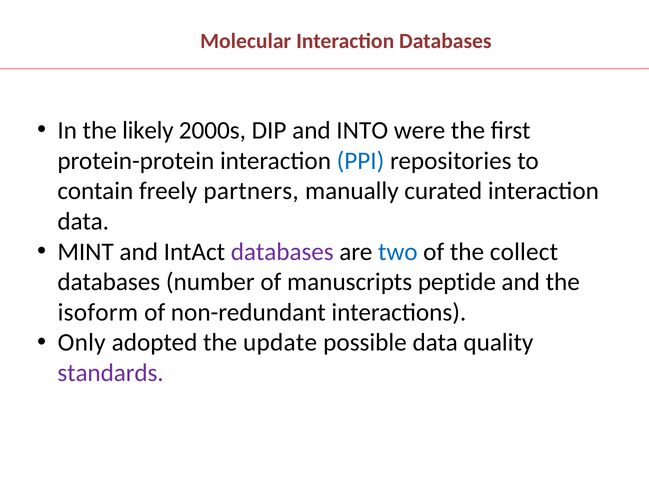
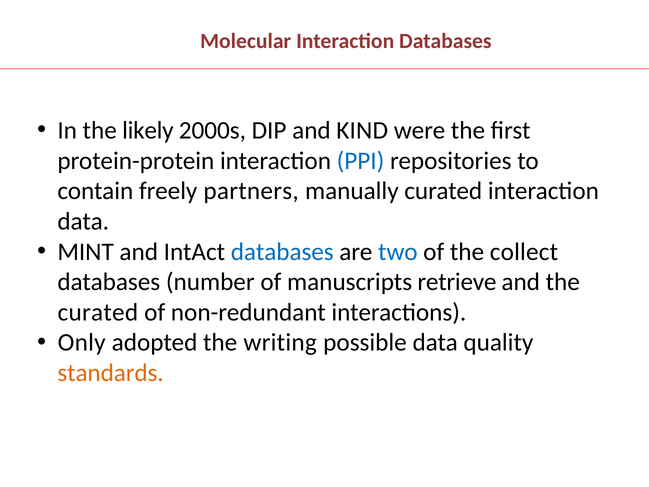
INTO: INTO -> KIND
databases at (282, 252) colour: purple -> blue
peptide: peptide -> retrieve
isoform at (98, 312): isoform -> curated
update: update -> writing
standards colour: purple -> orange
